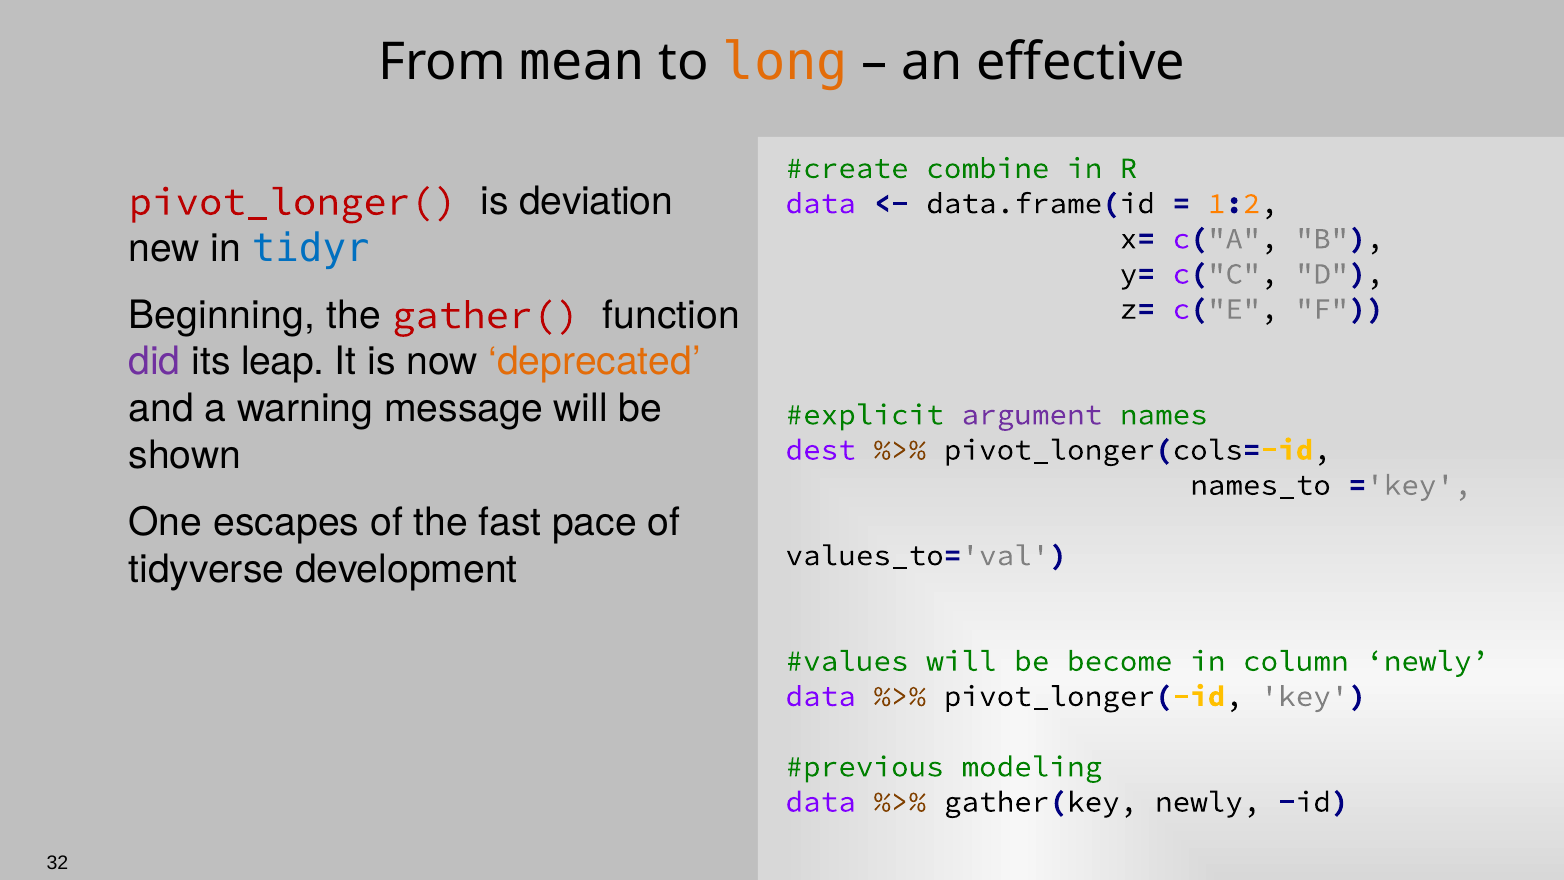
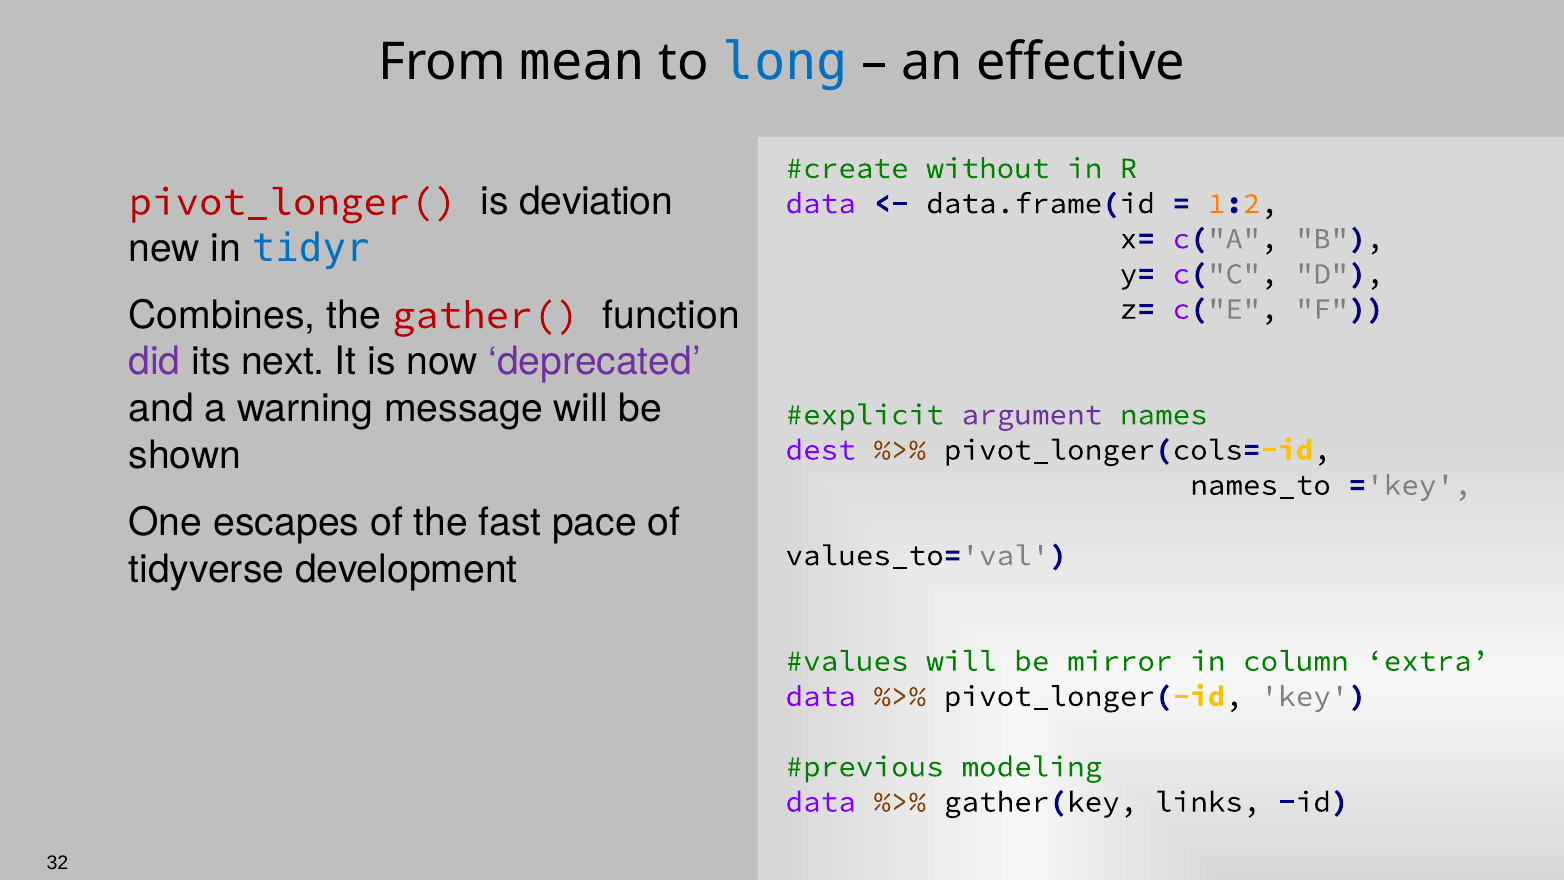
long colour: orange -> blue
combine: combine -> without
Beginning: Beginning -> Combines
leap: leap -> next
deprecated colour: orange -> purple
become: become -> mirror
column newly: newly -> extra
gather(key newly: newly -> links
